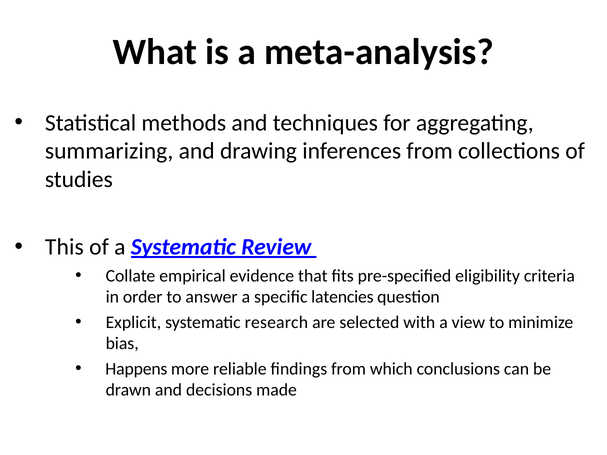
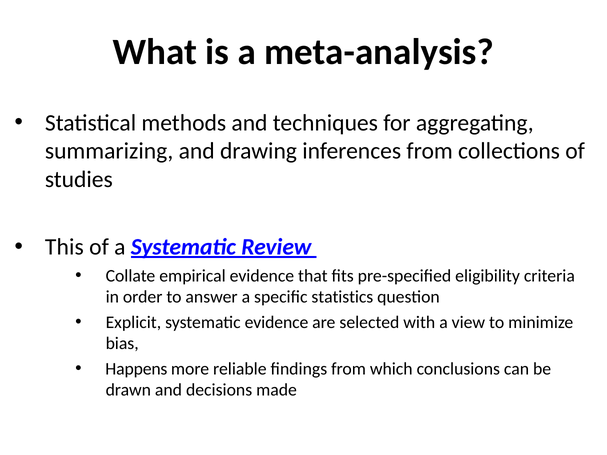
latencies: latencies -> statistics
systematic research: research -> evidence
